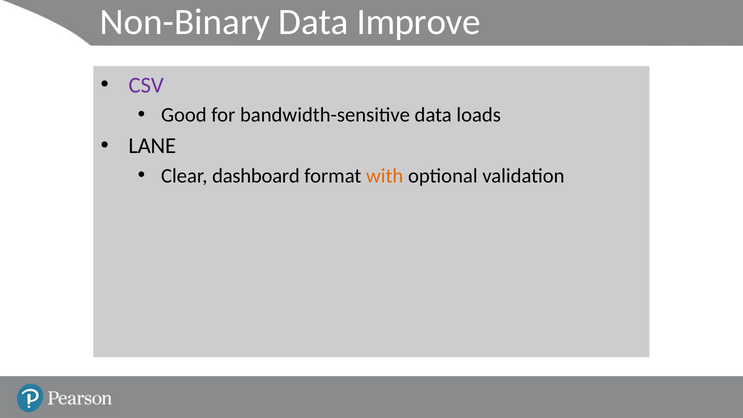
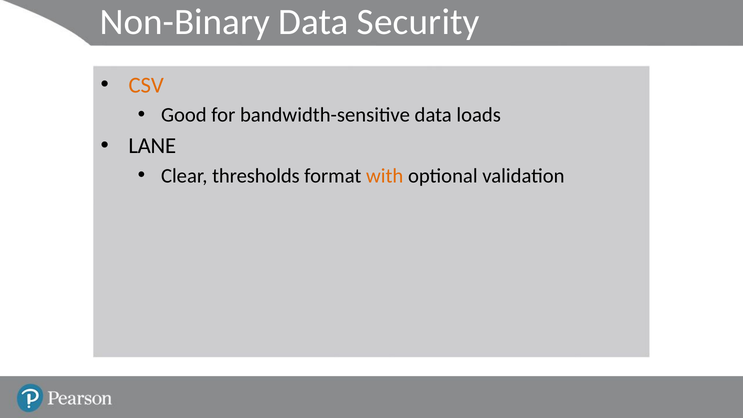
Improve: Improve -> Security
CSV colour: purple -> orange
dashboard: dashboard -> thresholds
